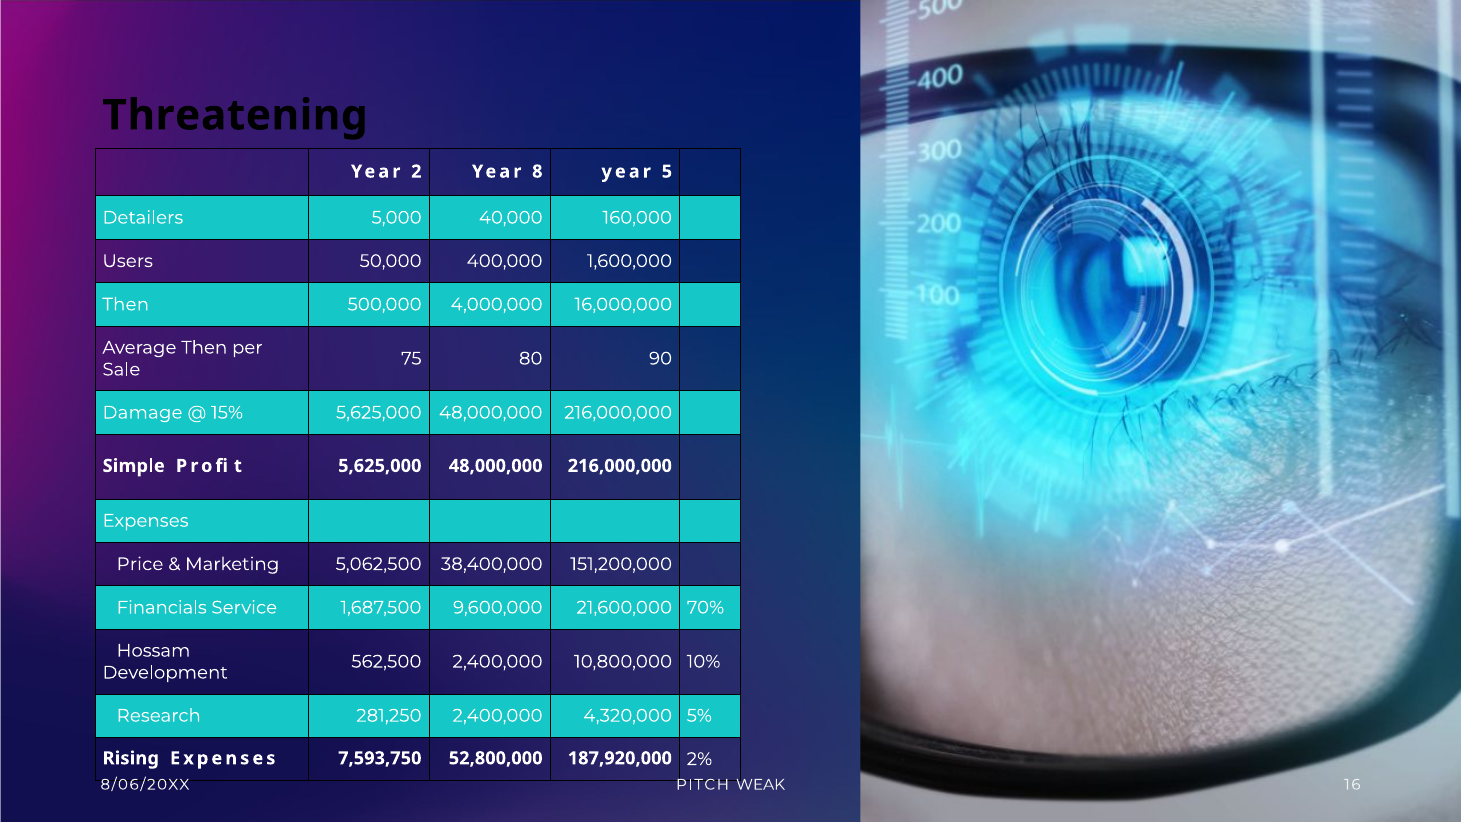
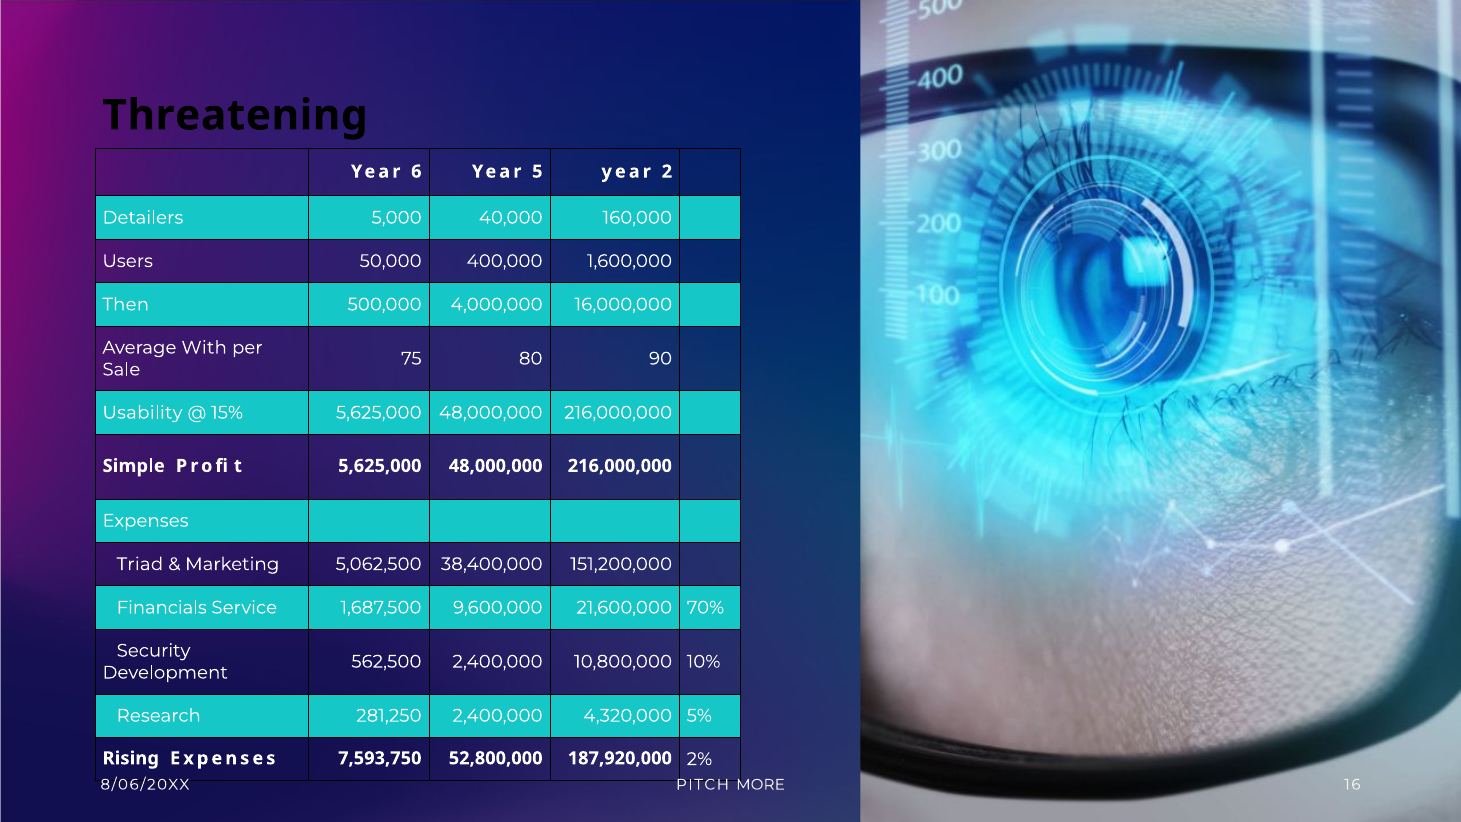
2: 2 -> 6
8: 8 -> 5
5: 5 -> 2
Average Then: Then -> With
Damage: Damage -> Usability
Price: Price -> Triad
Hossam: Hossam -> Security
WEAK: WEAK -> MORE
